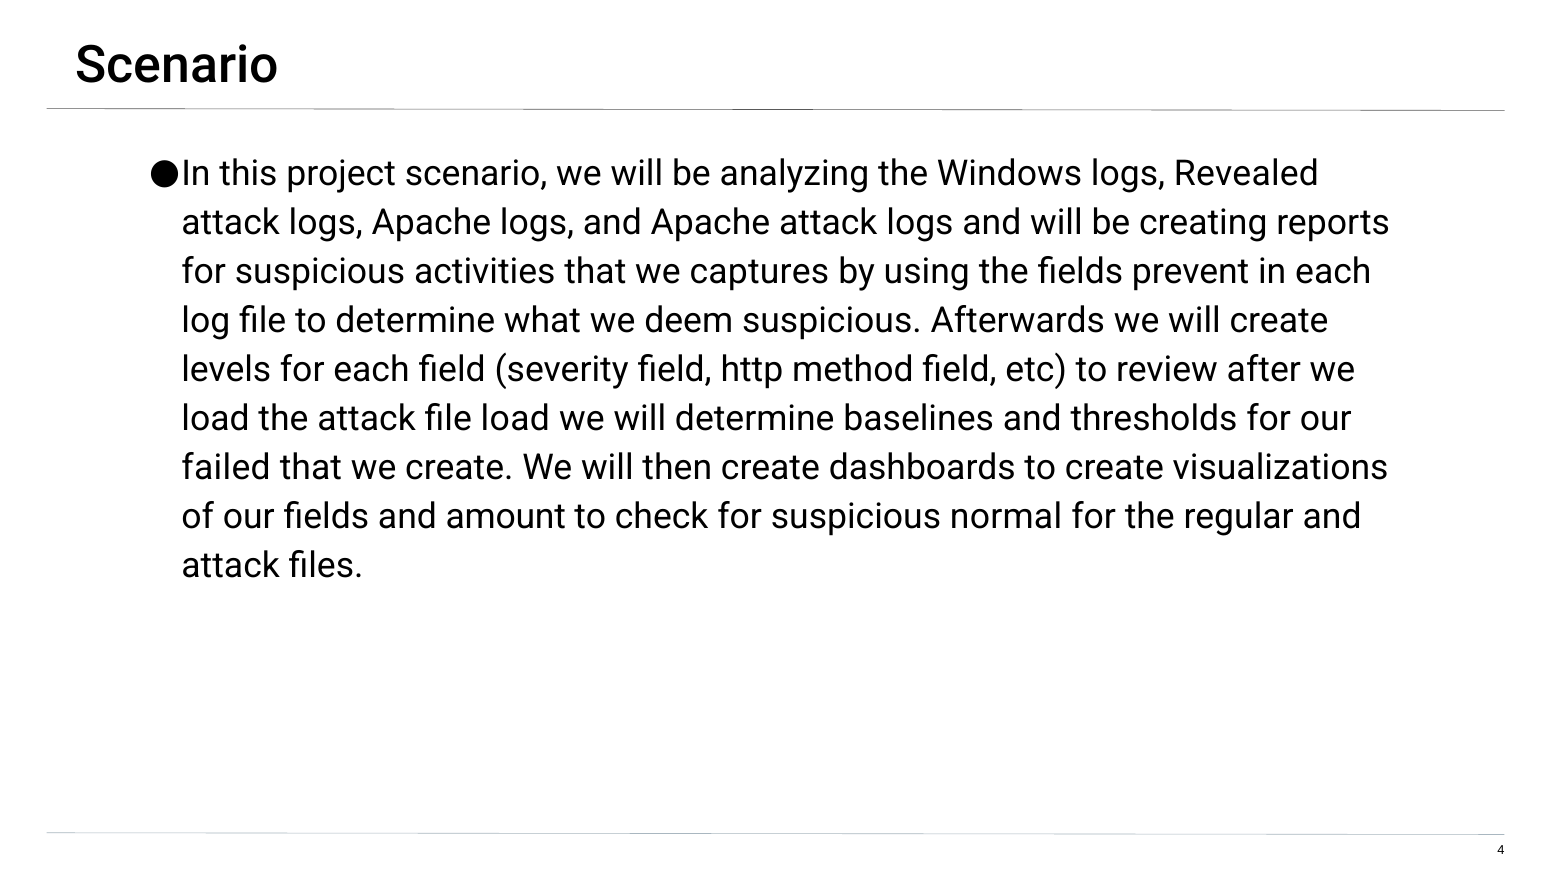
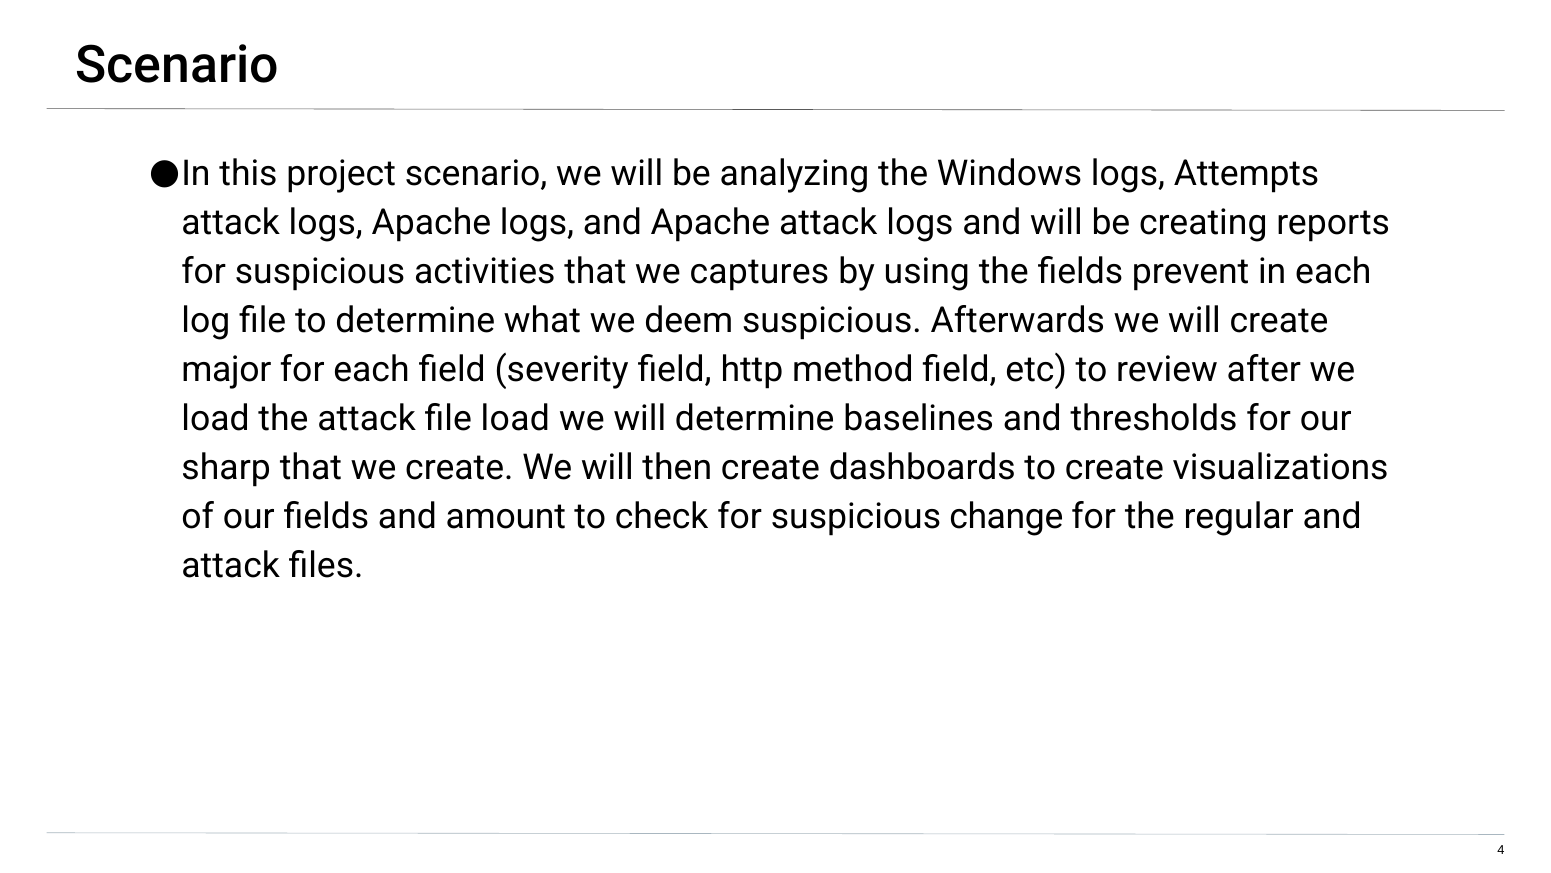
Revealed: Revealed -> Attempts
levels: levels -> major
failed: failed -> sharp
normal: normal -> change
